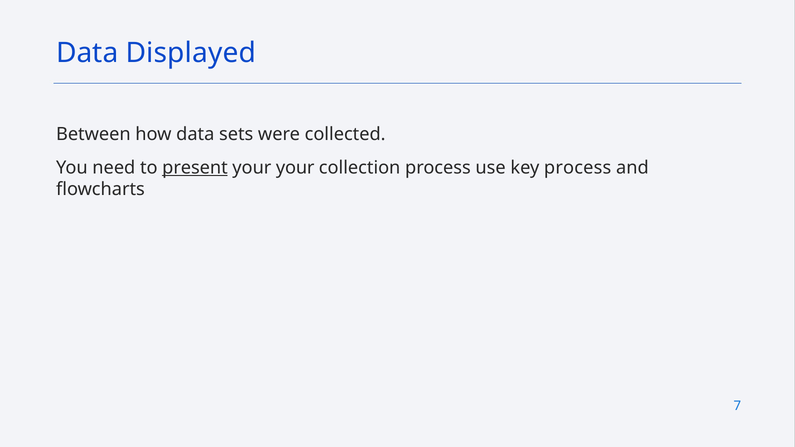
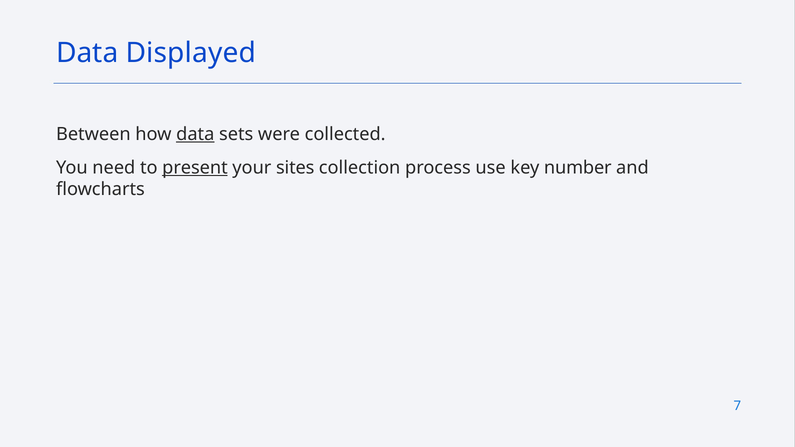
data at (195, 134) underline: none -> present
your your: your -> sites
key process: process -> number
